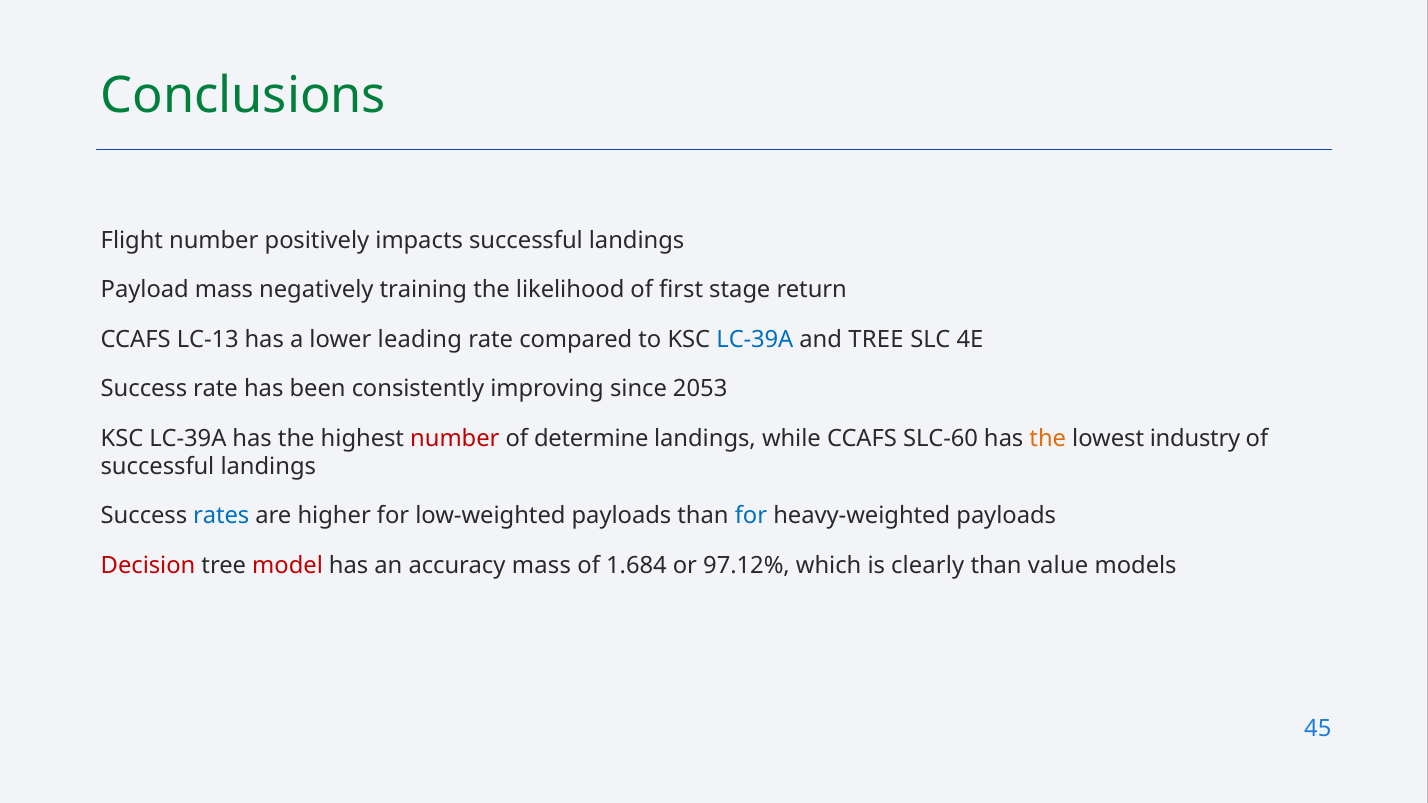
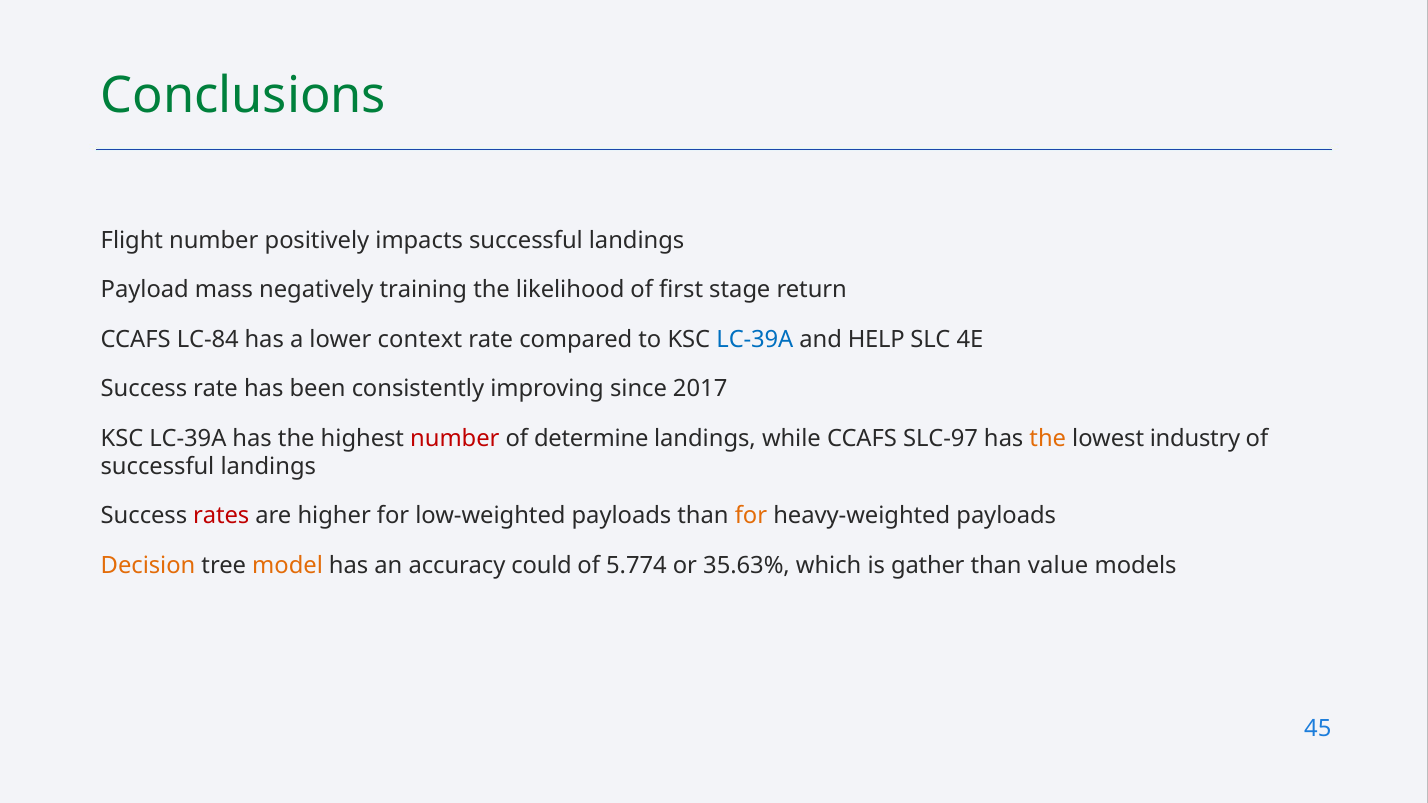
LC-13: LC-13 -> LC-84
leading: leading -> context
and TREE: TREE -> HELP
2053: 2053 -> 2017
SLC-60: SLC-60 -> SLC-97
rates colour: blue -> red
for at (751, 516) colour: blue -> orange
Decision colour: red -> orange
model colour: red -> orange
accuracy mass: mass -> could
1.684: 1.684 -> 5.774
97.12%: 97.12% -> 35.63%
clearly: clearly -> gather
